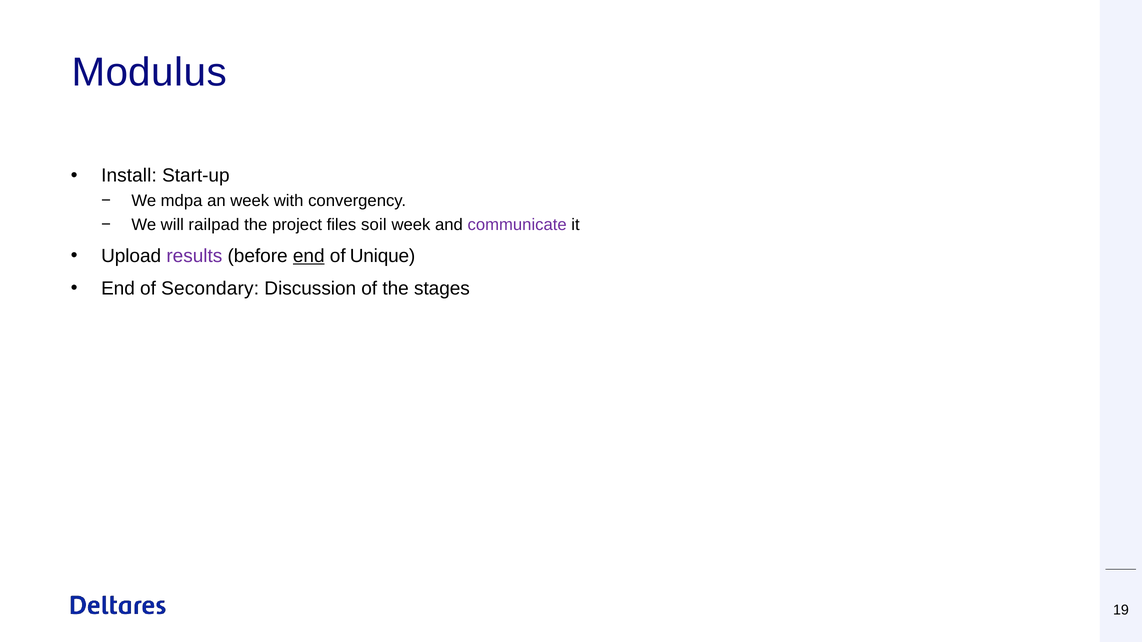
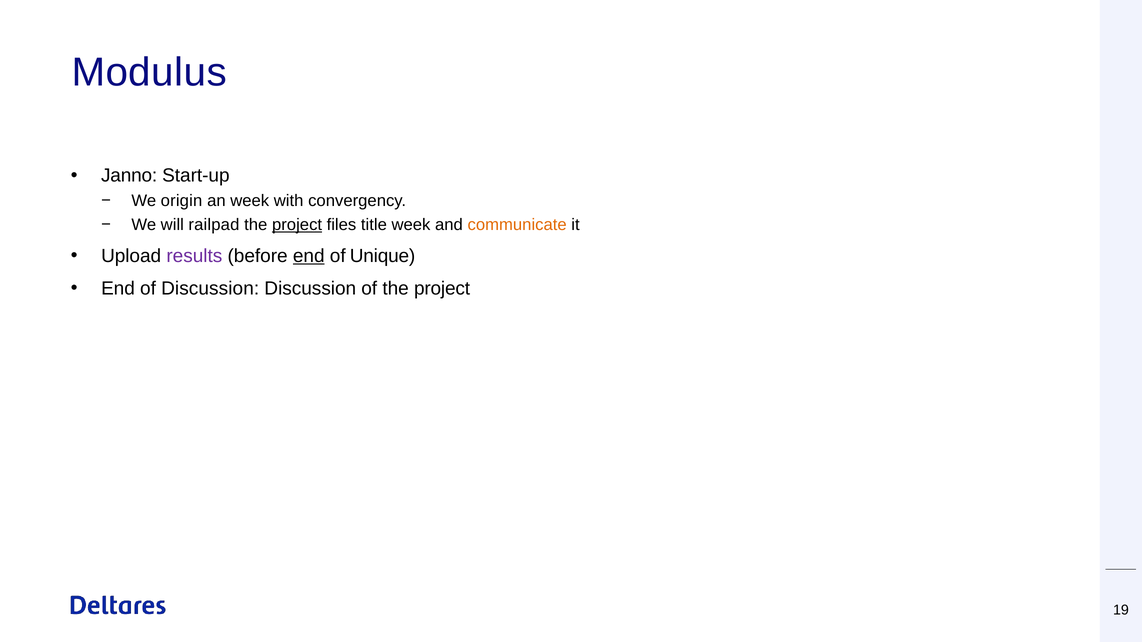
Install: Install -> Janno
mdpa: mdpa -> origin
project at (297, 225) underline: none -> present
soil: soil -> title
communicate colour: purple -> orange
of Secondary: Secondary -> Discussion
of the stages: stages -> project
